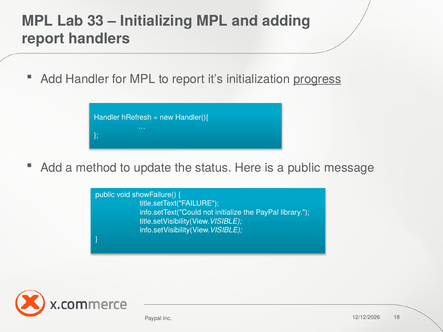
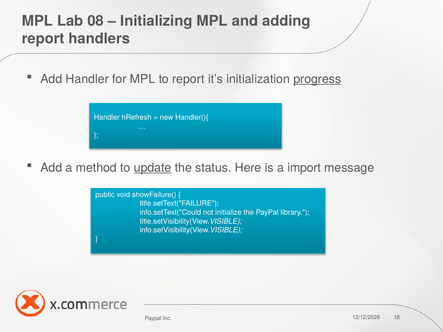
33: 33 -> 08
update underline: none -> present
a public: public -> import
